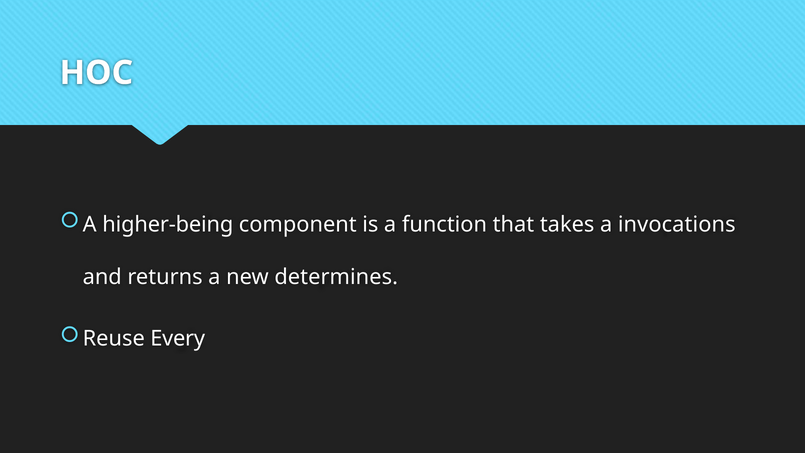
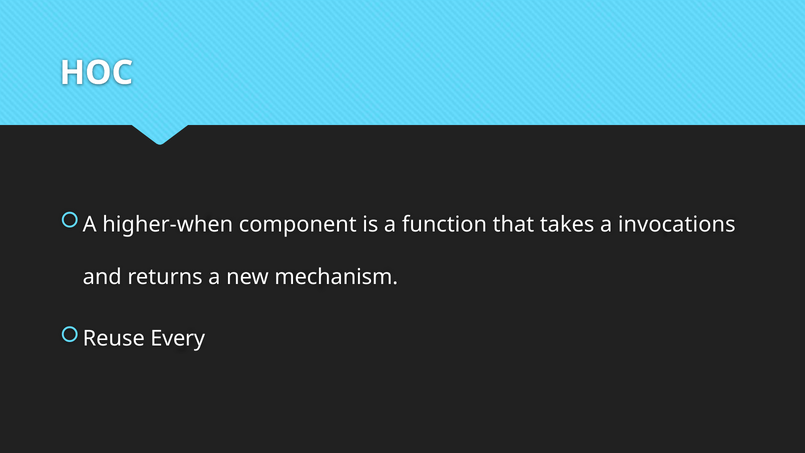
higher-being: higher-being -> higher-when
determines: determines -> mechanism
